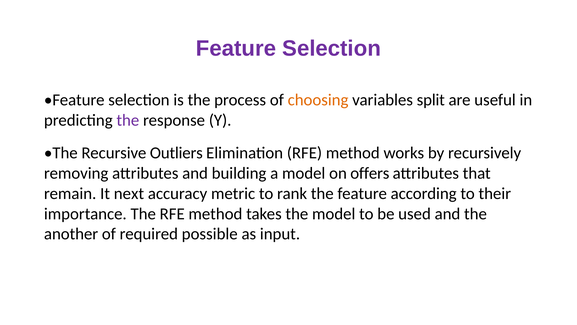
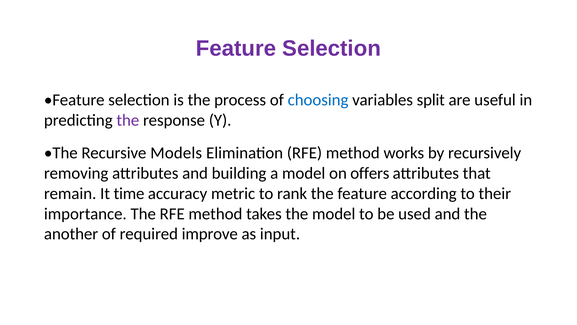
choosing colour: orange -> blue
Outliers: Outliers -> Models
next: next -> time
possible: possible -> improve
